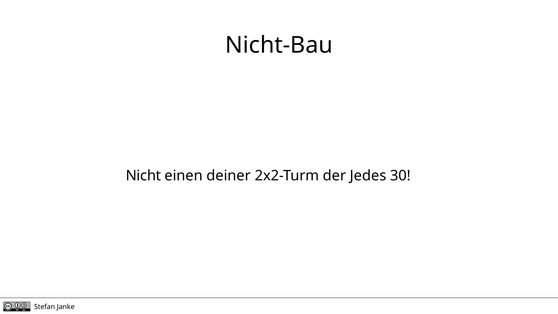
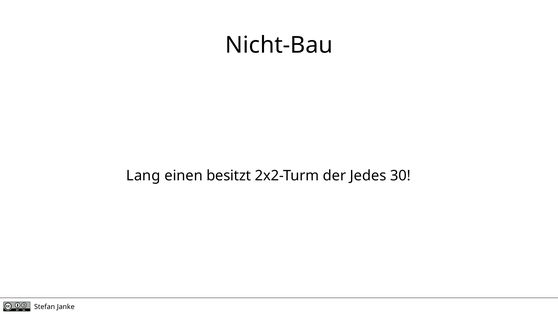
Nicht: Nicht -> Lang
deiner: deiner -> besitzt
